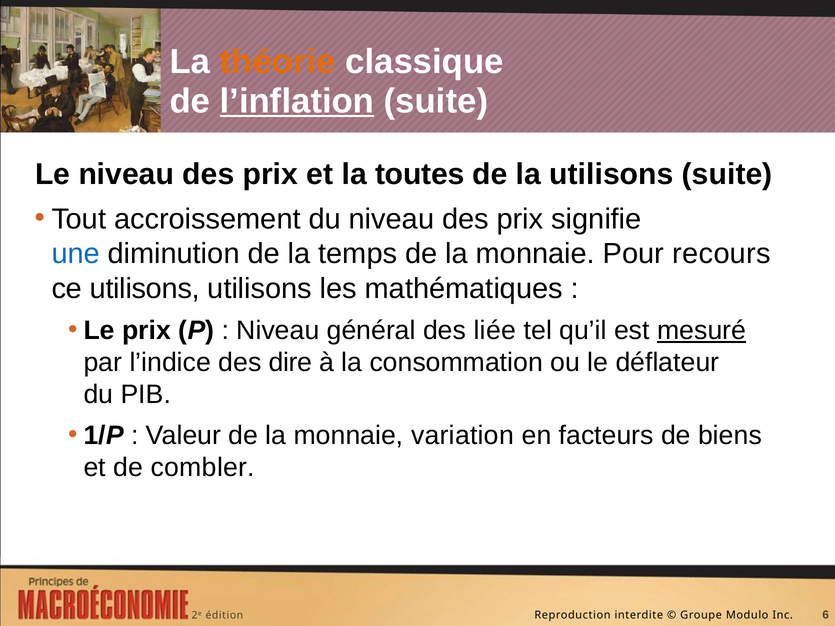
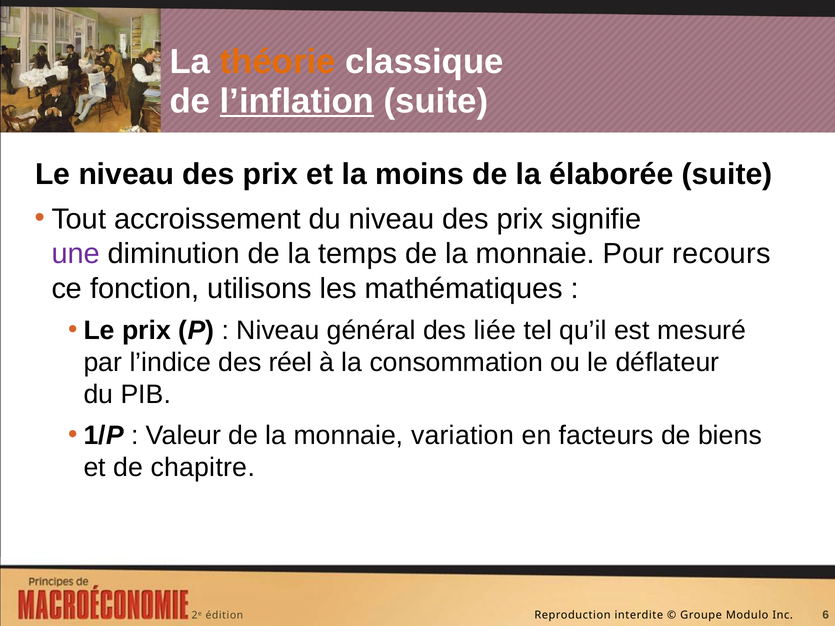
toutes: toutes -> moins
la utilisons: utilisons -> élaborée
une colour: blue -> purple
ce utilisons: utilisons -> fonction
mesuré underline: present -> none
dire: dire -> réel
combler: combler -> chapitre
